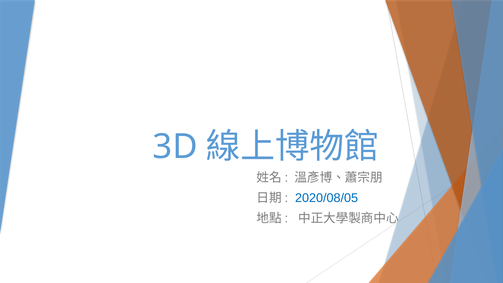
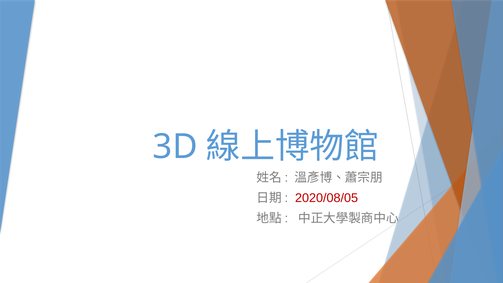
2020/08/05 colour: blue -> red
